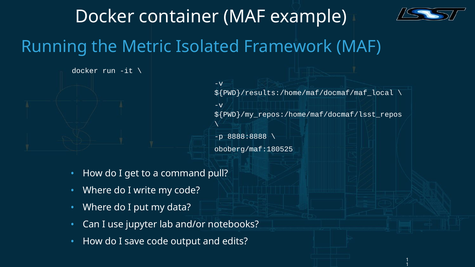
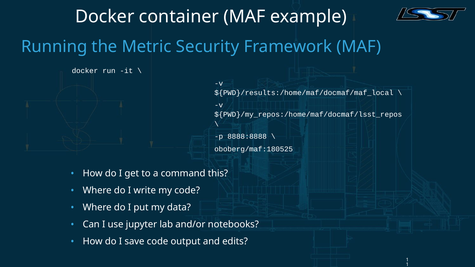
Isolated: Isolated -> Security
pull: pull -> this
